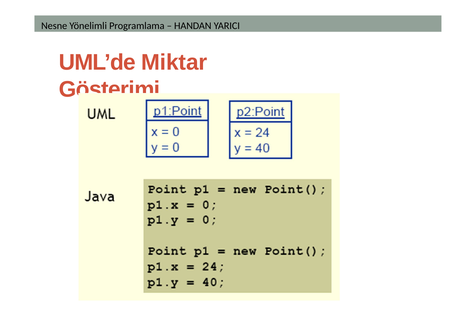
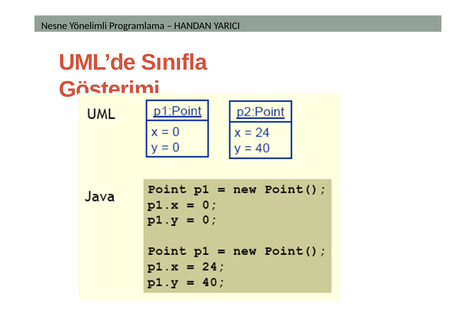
Miktar: Miktar -> Sınıfla
